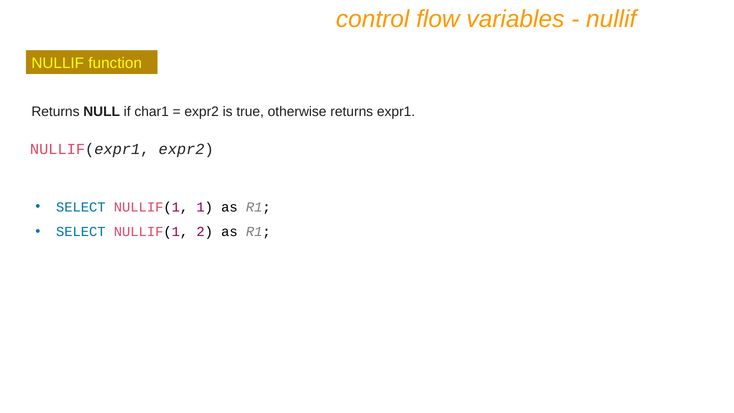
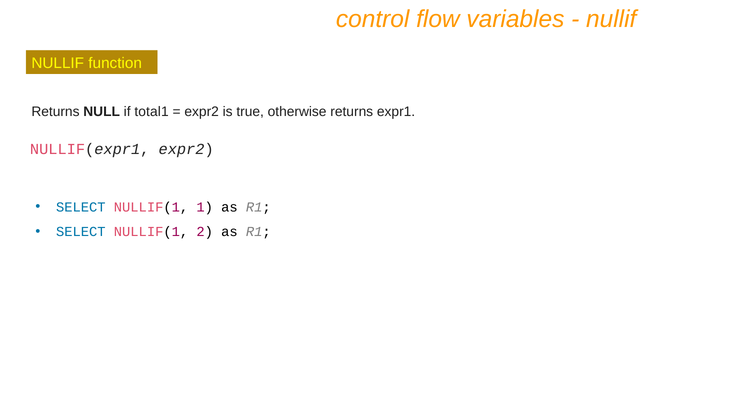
char1: char1 -> total1
